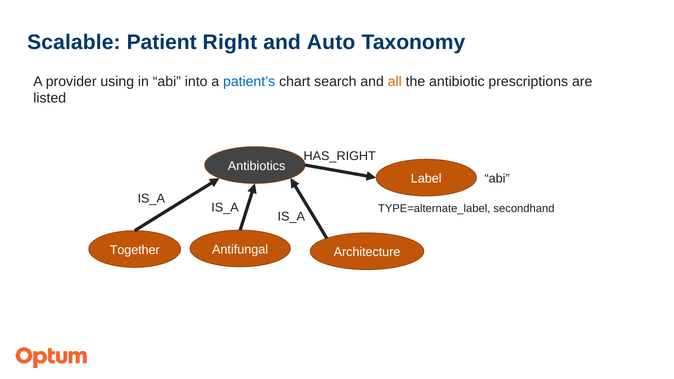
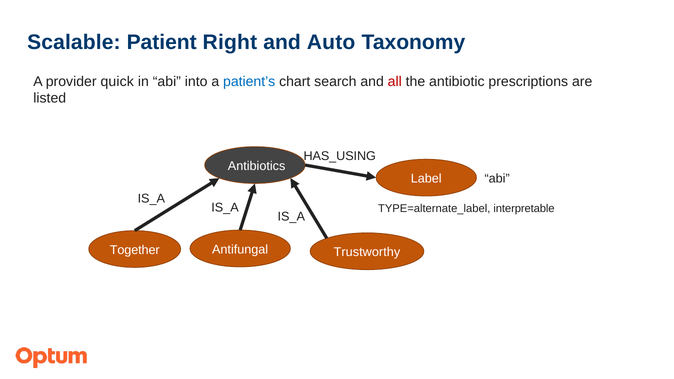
using: using -> quick
all colour: orange -> red
HAS_RIGHT: HAS_RIGHT -> HAS_USING
secondhand: secondhand -> interpretable
Architecture: Architecture -> Trustworthy
